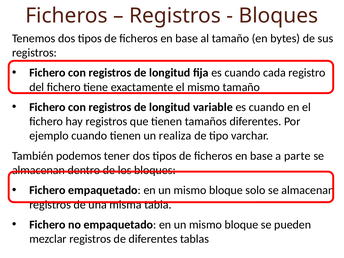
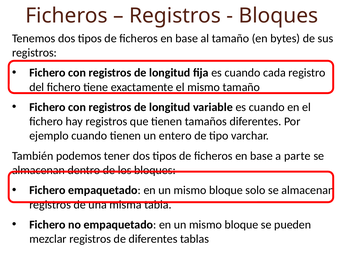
realiza: realiza -> entero
